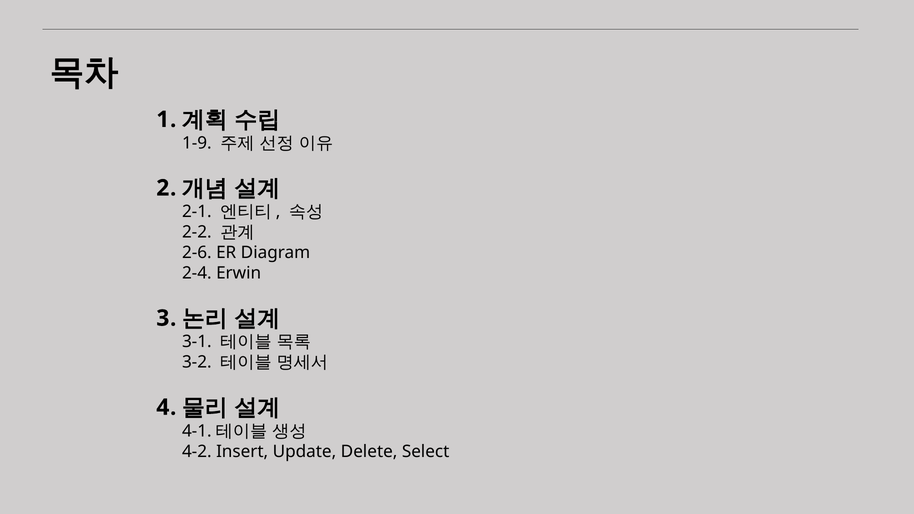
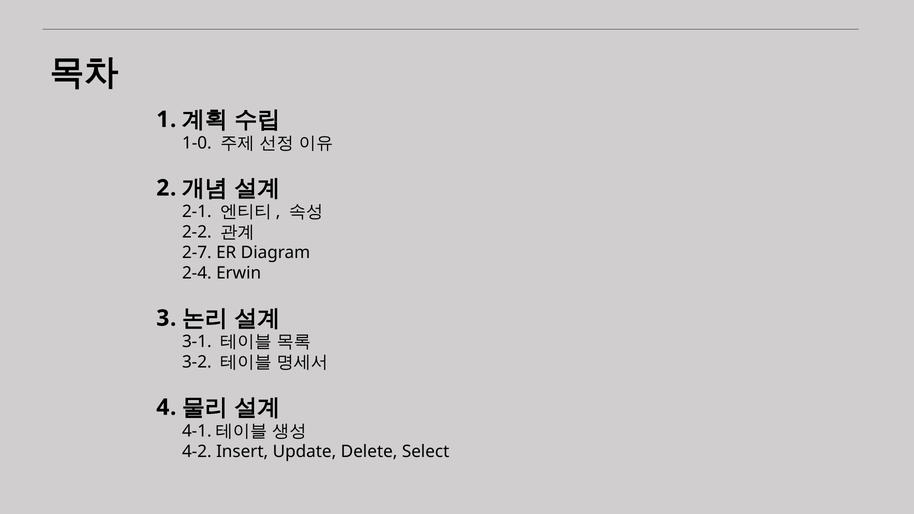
1-9: 1-9 -> 1-0
2-6: 2-6 -> 2-7
